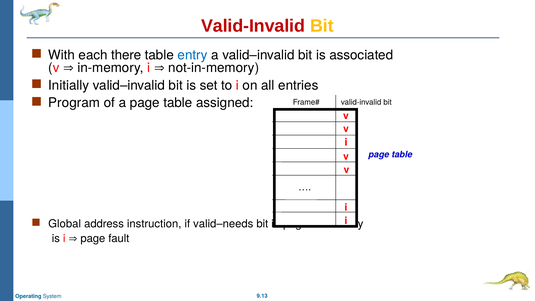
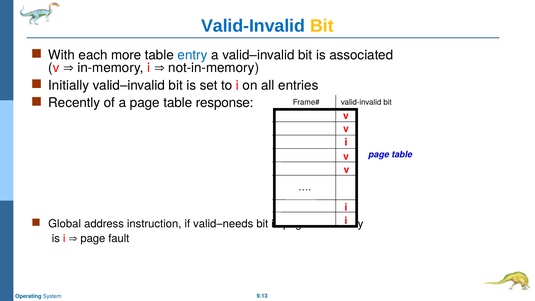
Valid-Invalid at (253, 26) colour: red -> blue
there: there -> more
Program: Program -> Recently
assigned: assigned -> response
